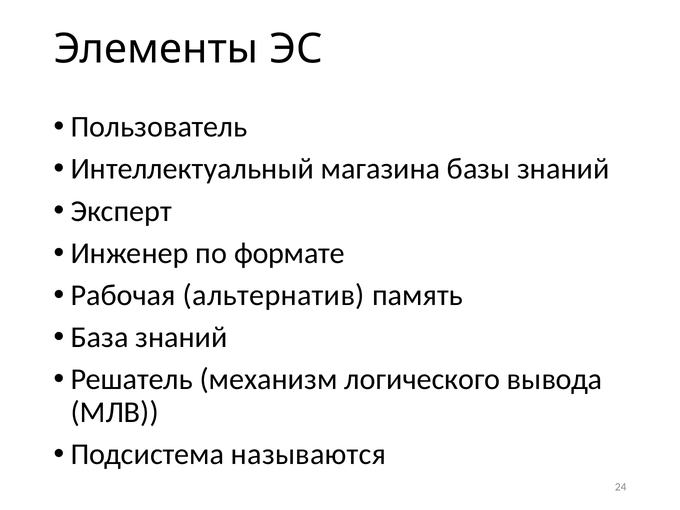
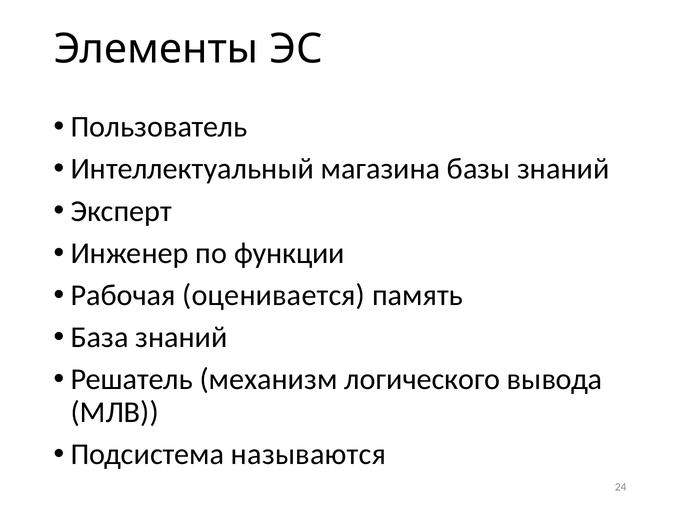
формате: формате -> функции
альтернатив: альтернатив -> оценивается
